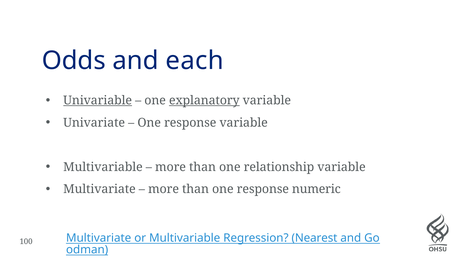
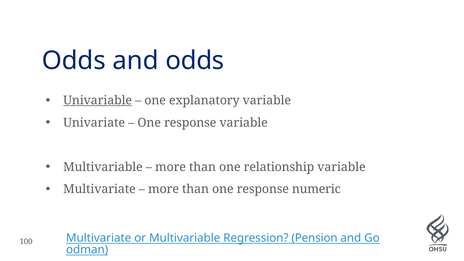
and each: each -> odds
explanatory underline: present -> none
Nearest: Nearest -> Pension
